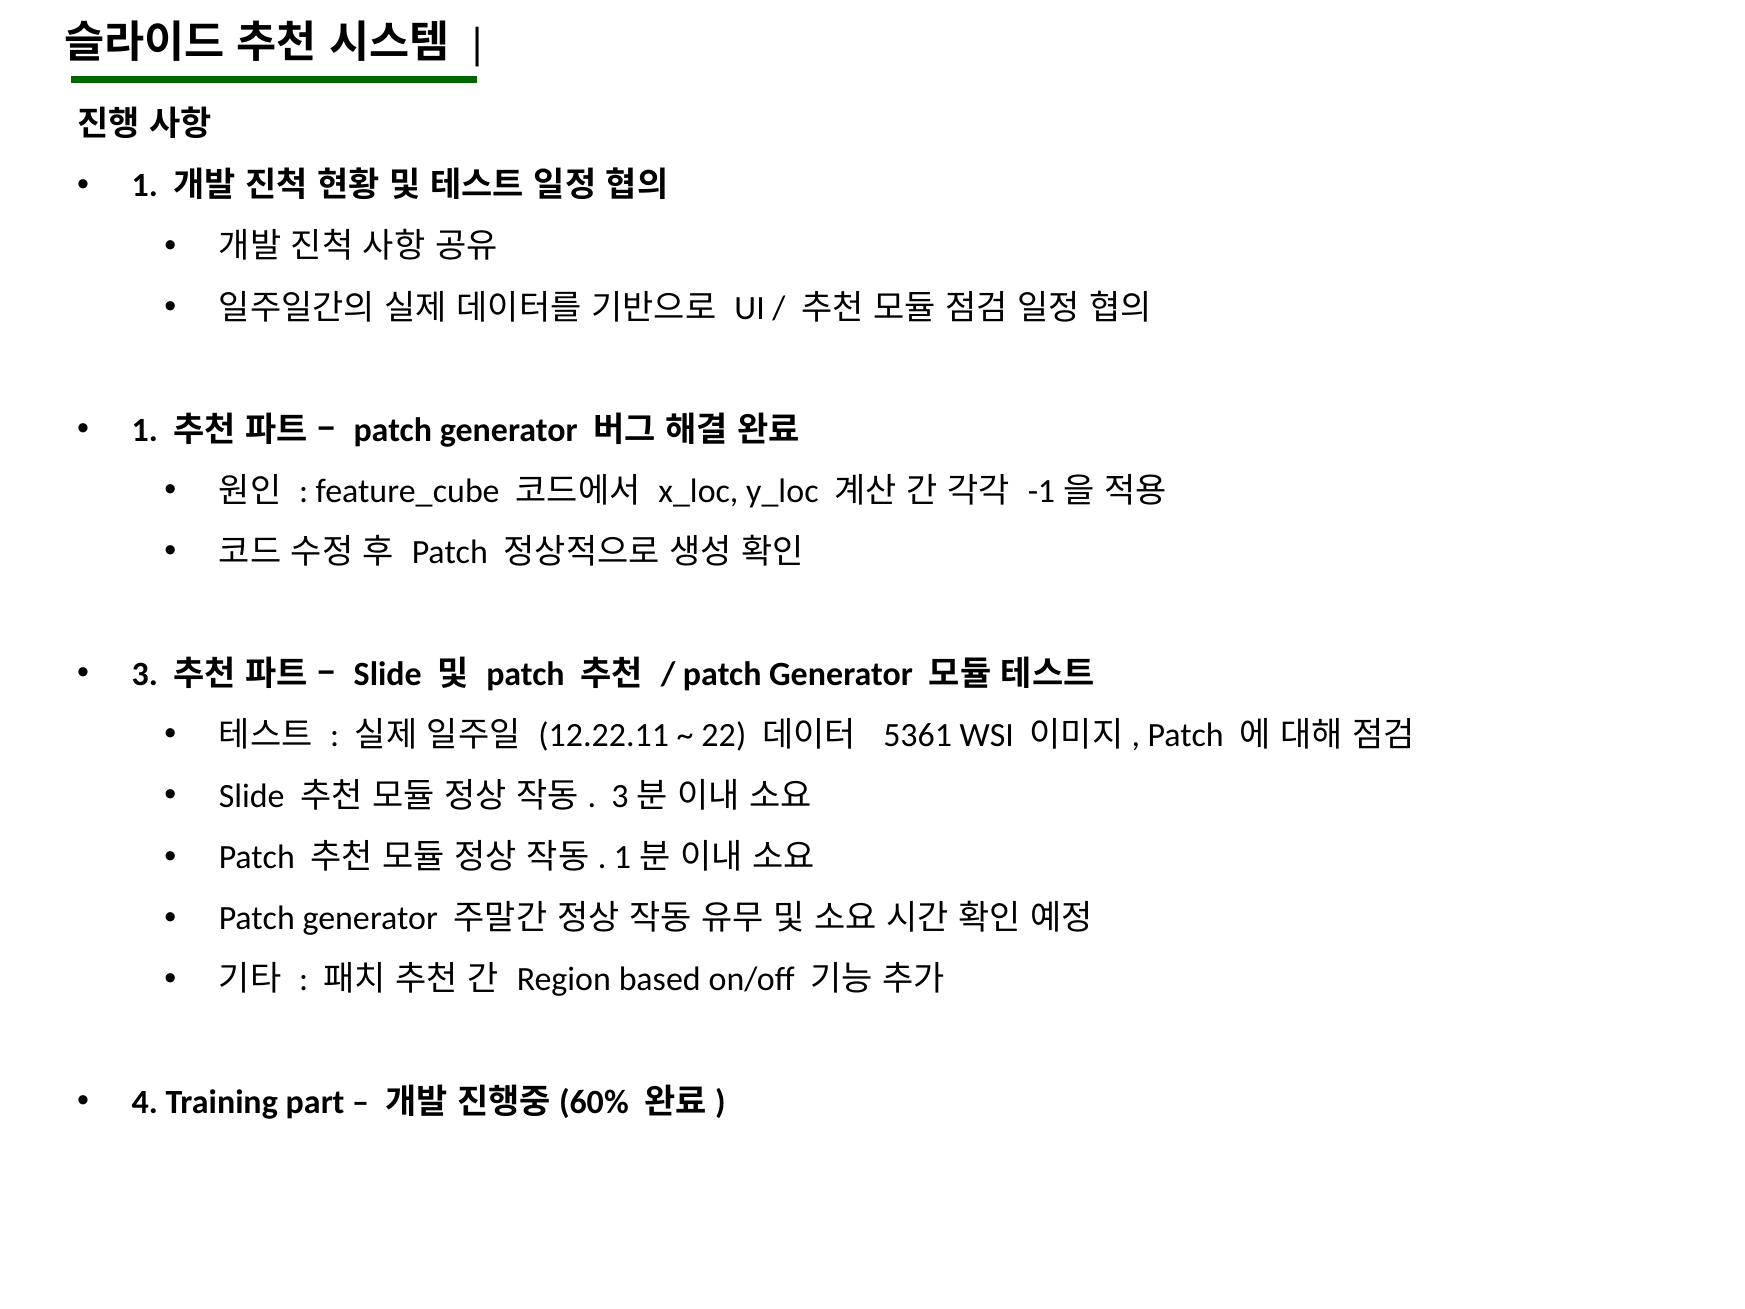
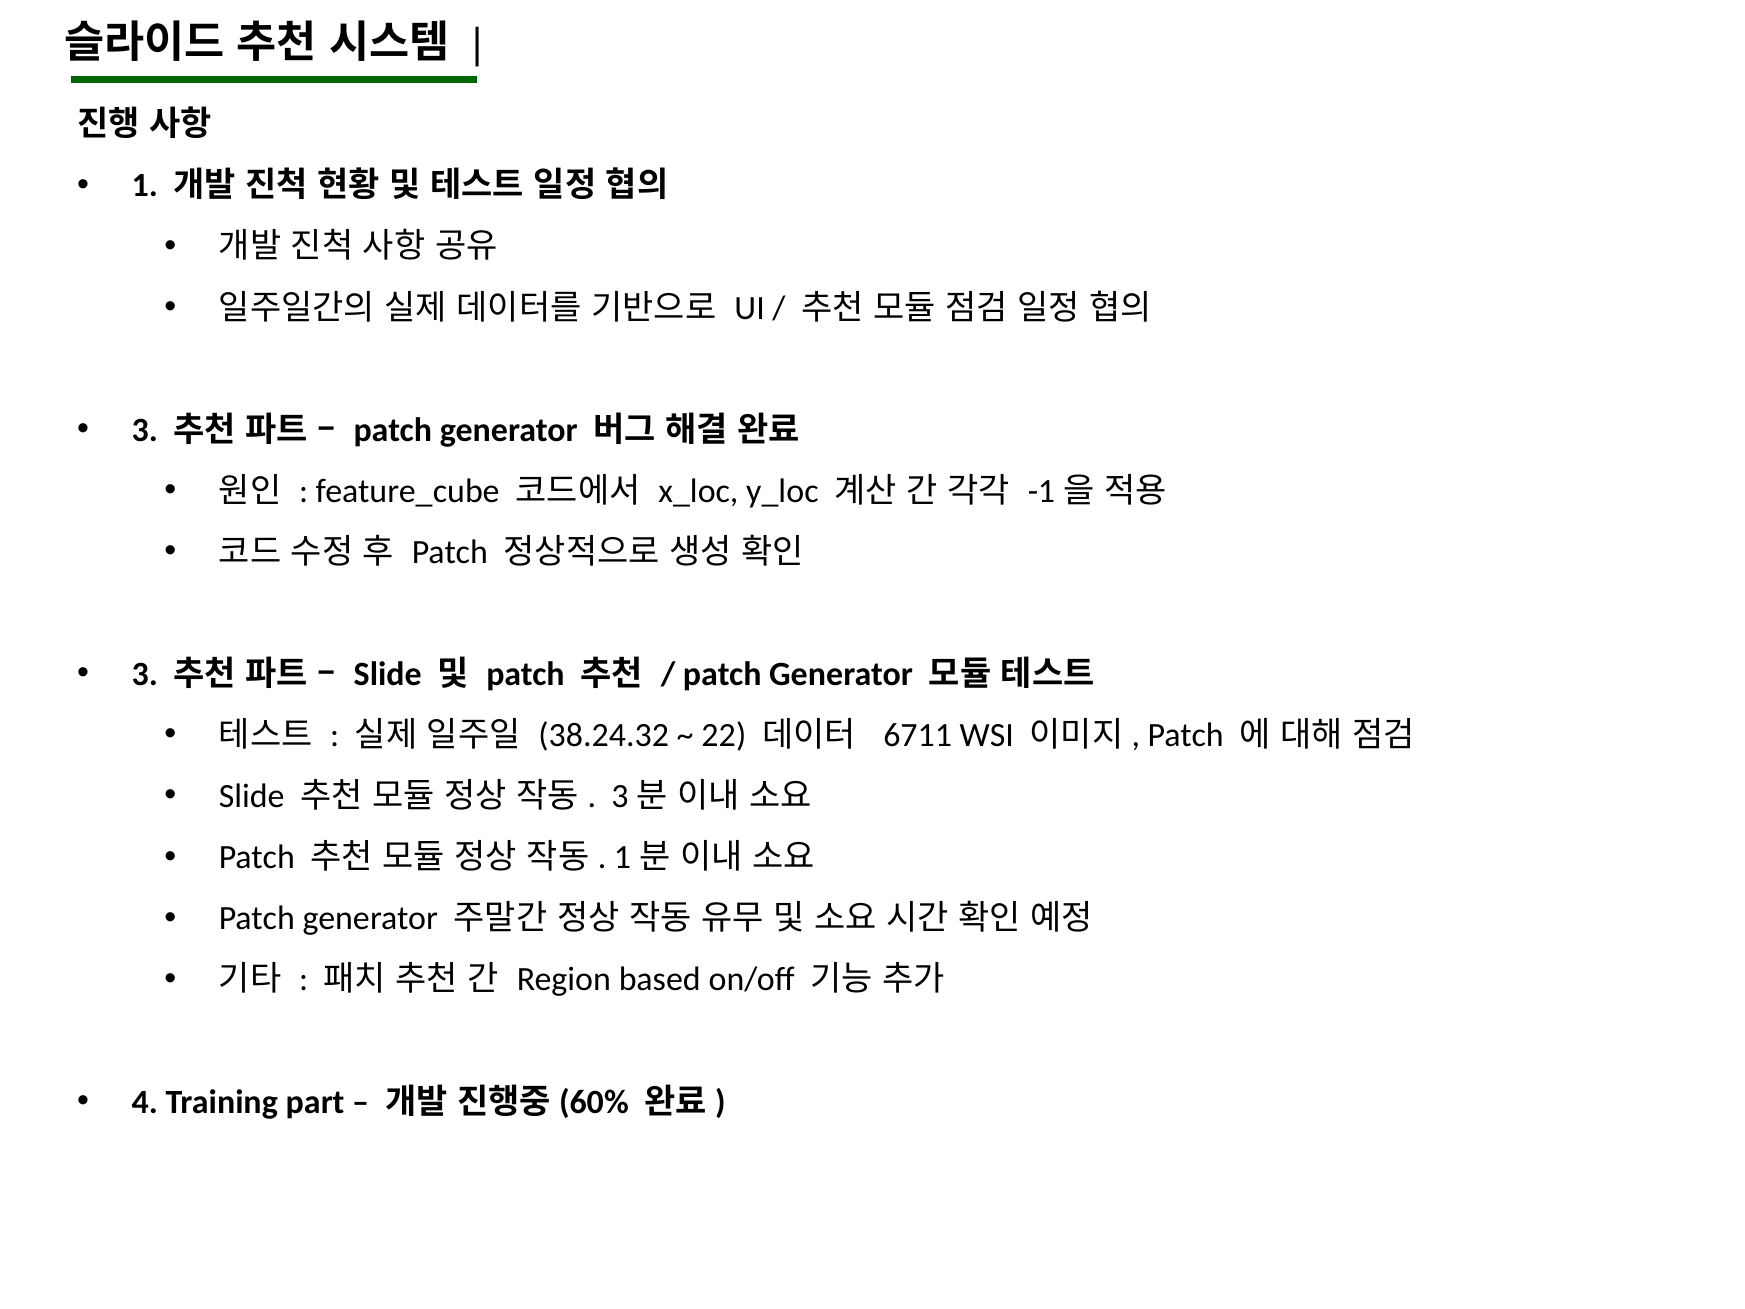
1 at (145, 430): 1 -> 3
12.22.11: 12.22.11 -> 38.24.32
5361: 5361 -> 6711
